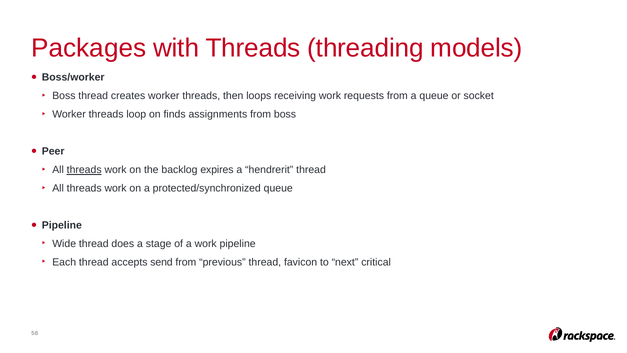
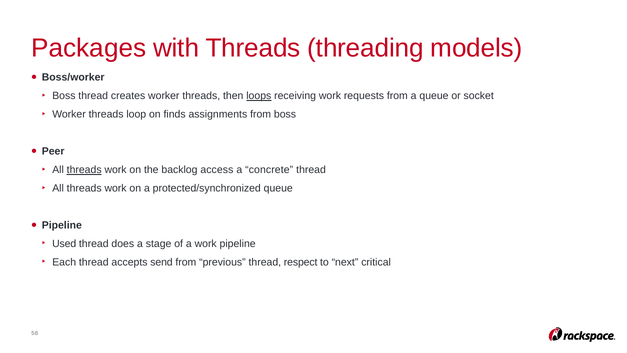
loops underline: none -> present
expires: expires -> access
hendrerit: hendrerit -> concrete
Wide: Wide -> Used
favicon: favicon -> respect
